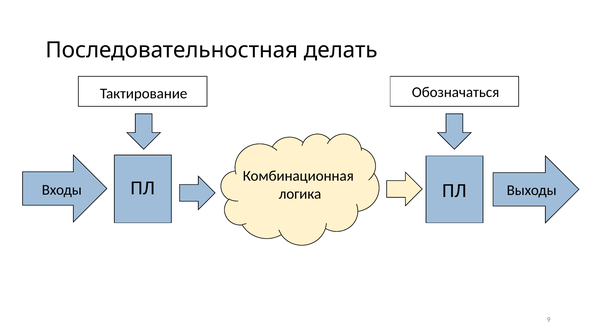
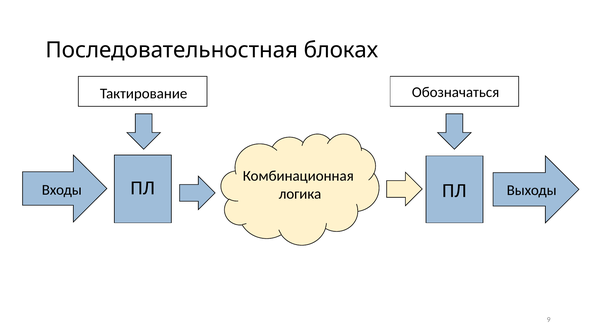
делать: делать -> блоках
